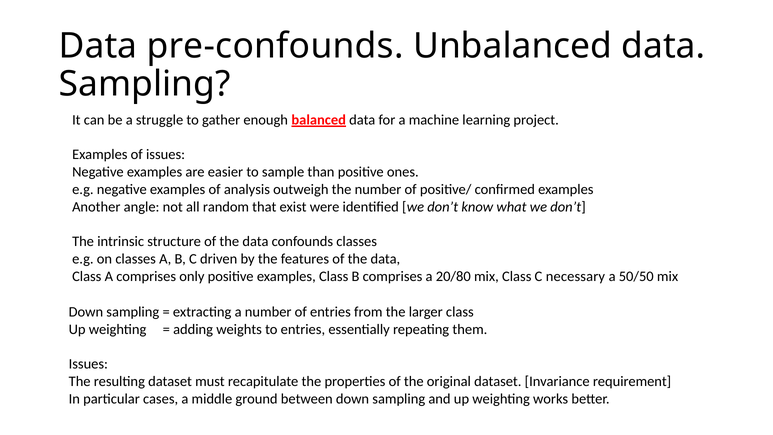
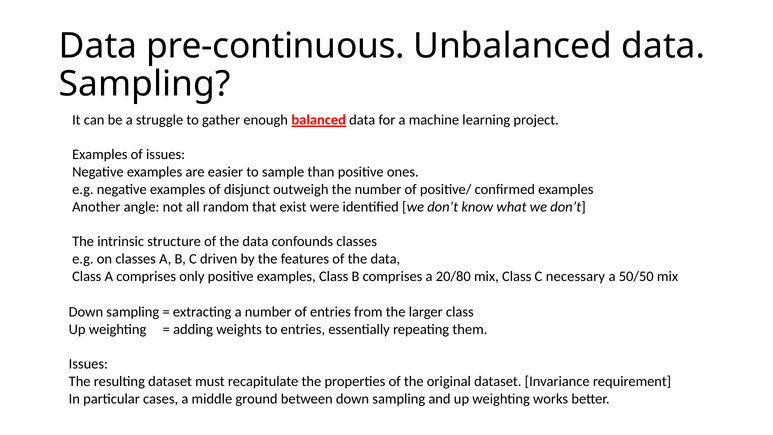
pre-confounds: pre-confounds -> pre-continuous
analysis: analysis -> disjunct
